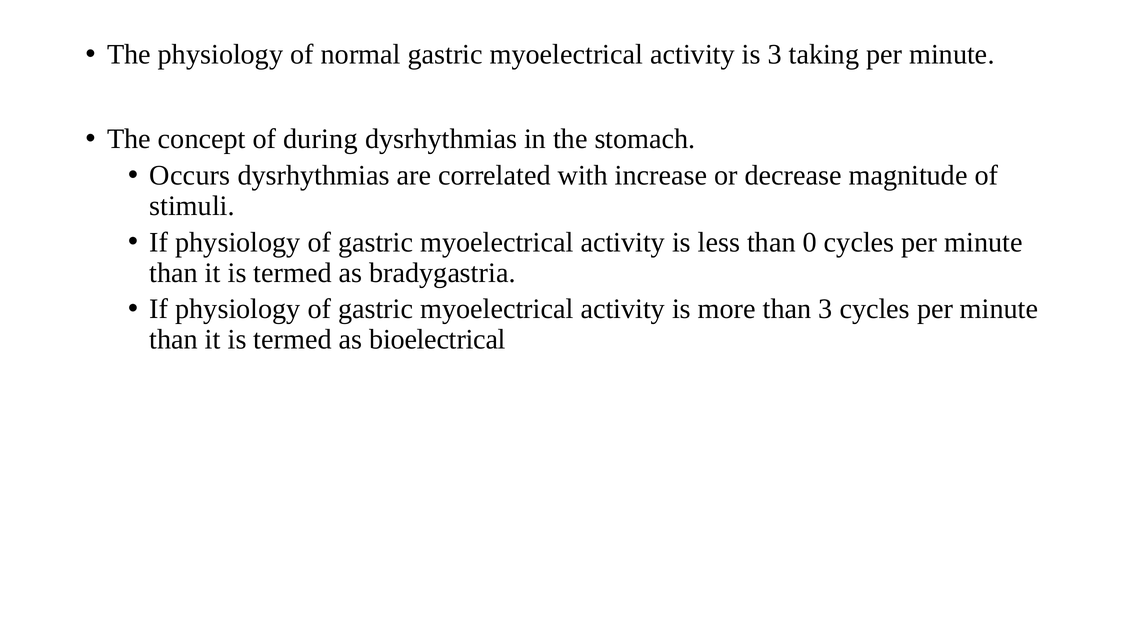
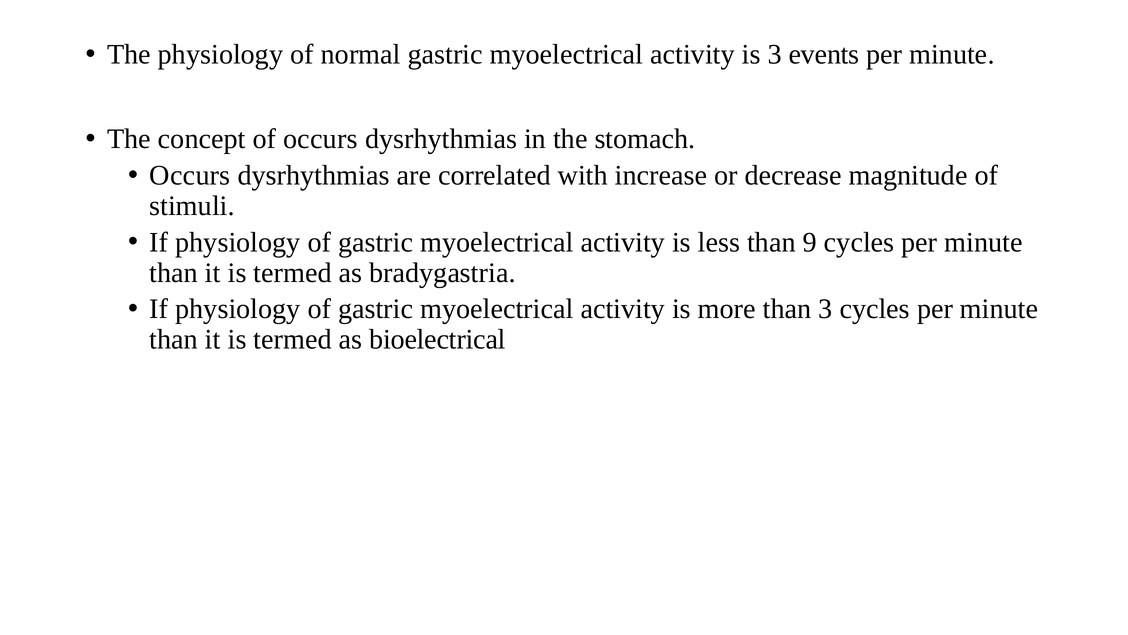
taking: taking -> events
of during: during -> occurs
0: 0 -> 9
